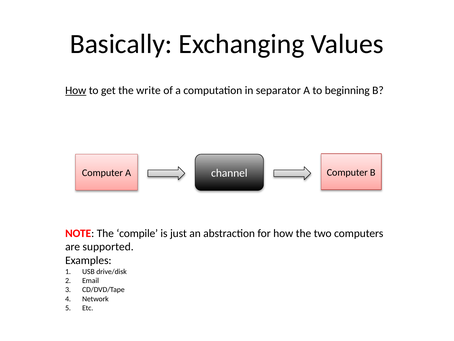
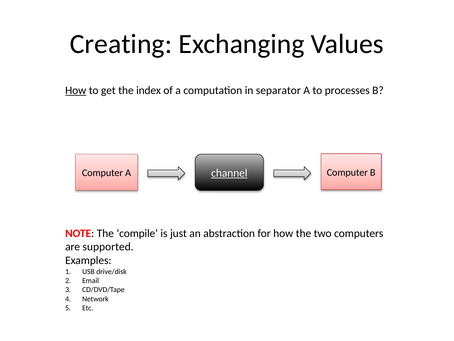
Basically: Basically -> Creating
write: write -> index
beginning: beginning -> processes
channel underline: none -> present
